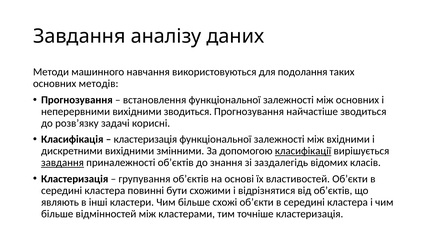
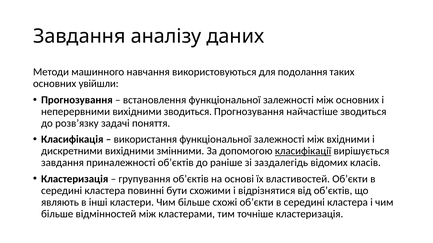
методів: методів -> увійшли
корисні: корисні -> поняття
кластеризація at (145, 140): кластеризація -> використання
завдання at (63, 163) underline: present -> none
знання: знання -> раніше
